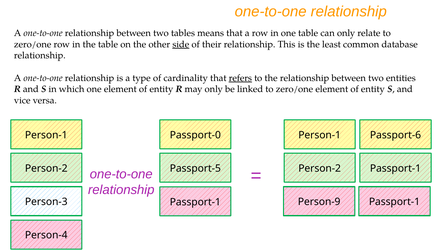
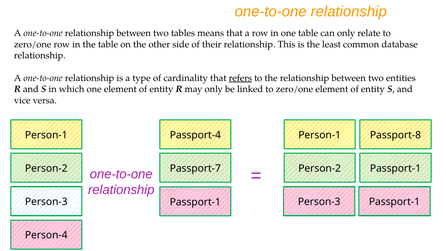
side underline: present -> none
Passport-0: Passport-0 -> Passport-4
Passport-6: Passport-6 -> Passport-8
Passport-5: Passport-5 -> Passport-7
Person-3 Passport-1 Person-9: Person-9 -> Person-3
